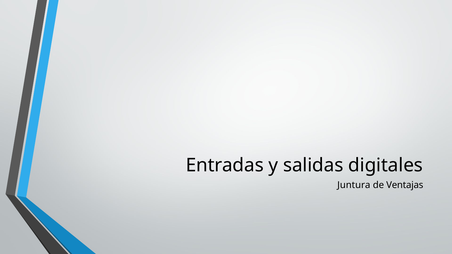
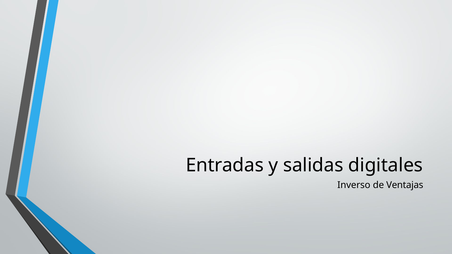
Juntura: Juntura -> Inverso
